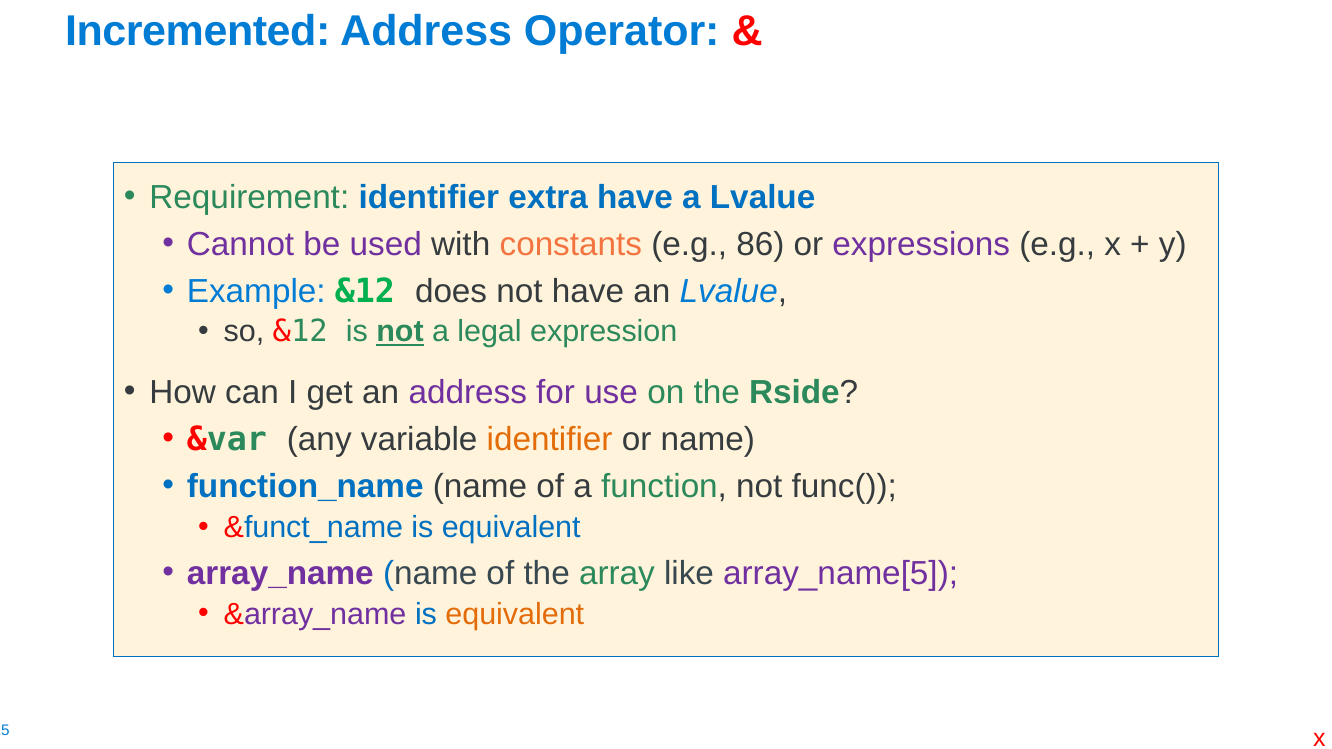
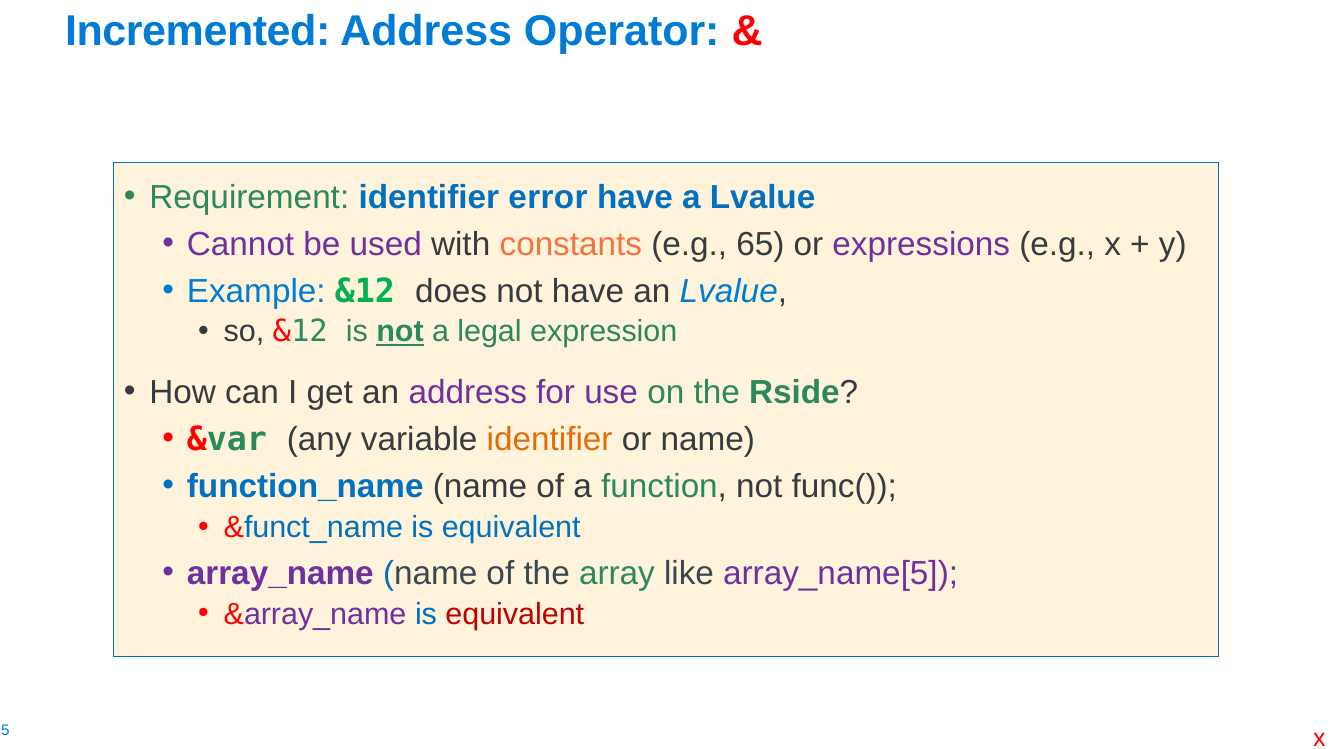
extra: extra -> error
86: 86 -> 65
equivalent at (515, 614) colour: orange -> red
